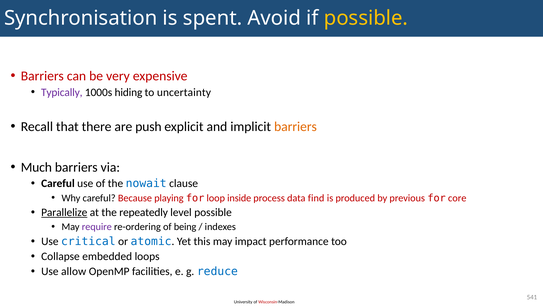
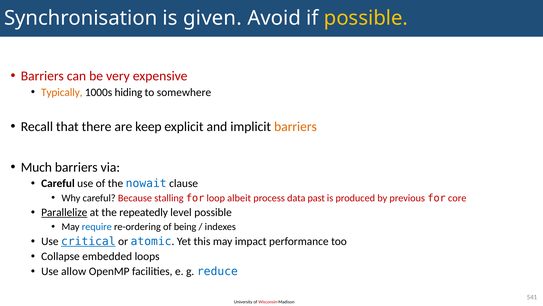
spent: spent -> given
Typically colour: purple -> orange
uncertainty: uncertainty -> somewhere
push: push -> keep
playing: playing -> stalling
inside: inside -> albeit
find: find -> past
require colour: purple -> blue
critical underline: none -> present
